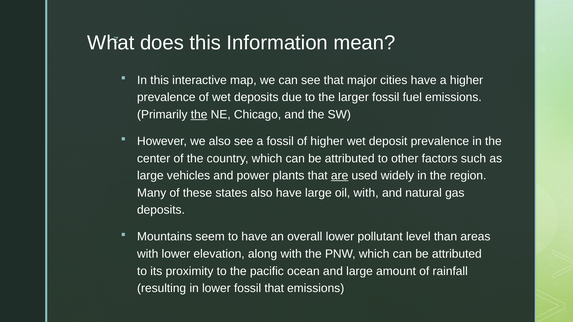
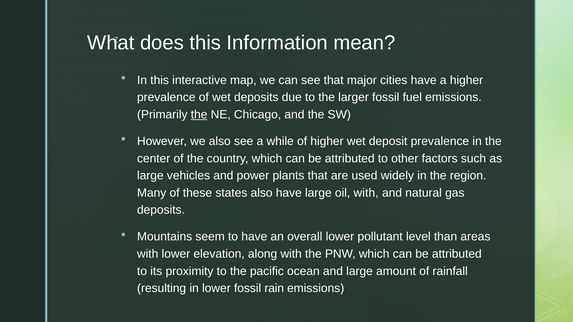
a fossil: fossil -> while
are underline: present -> none
fossil that: that -> rain
